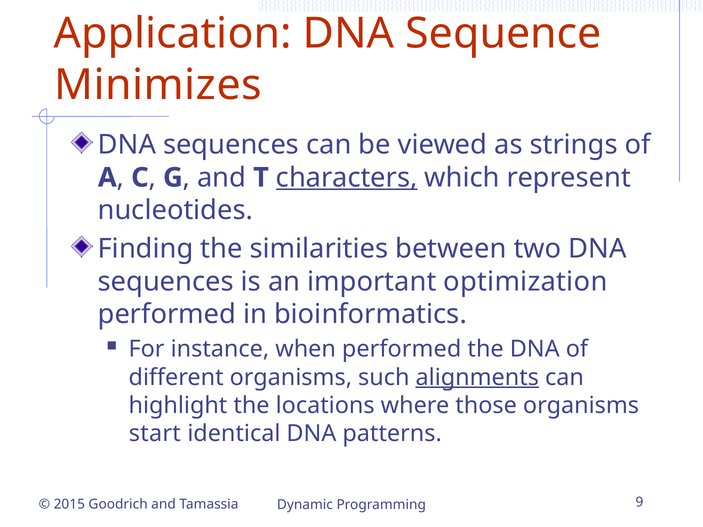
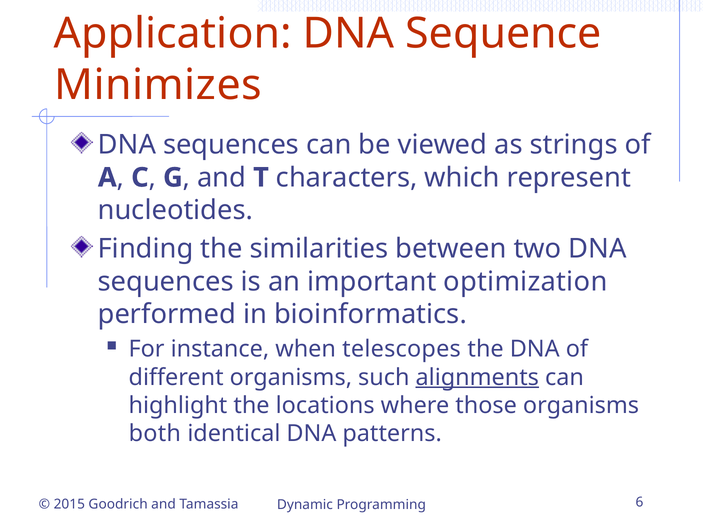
characters underline: present -> none
when performed: performed -> telescopes
start: start -> both
9: 9 -> 6
